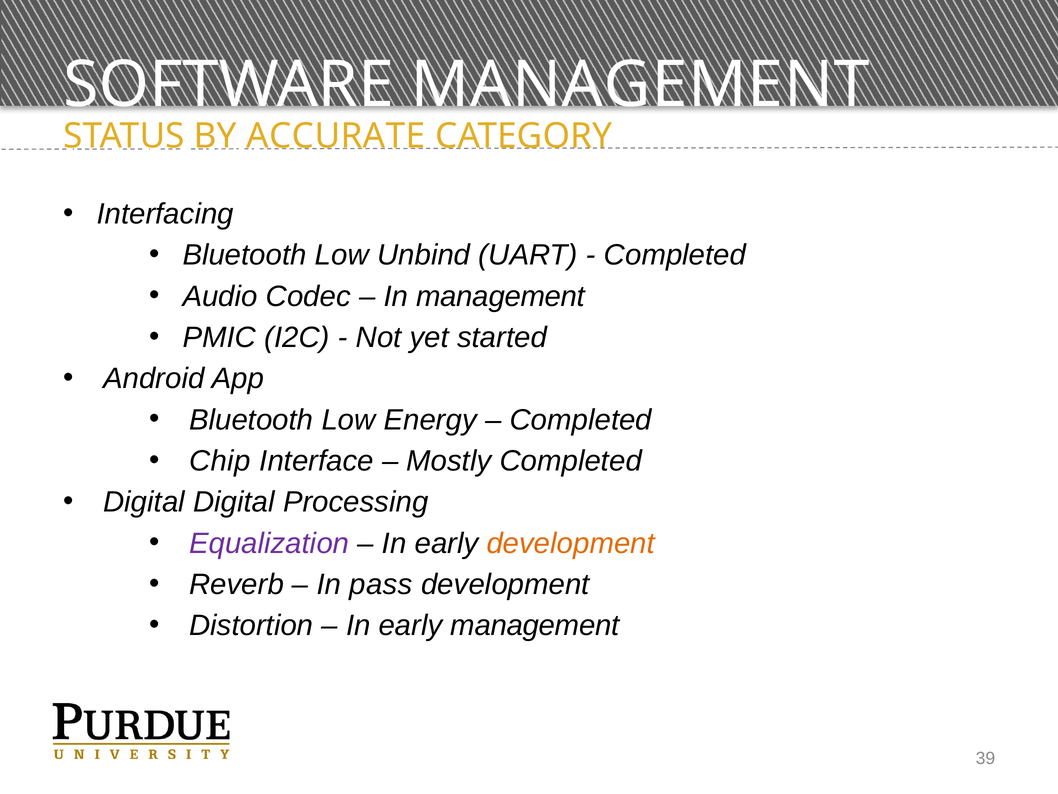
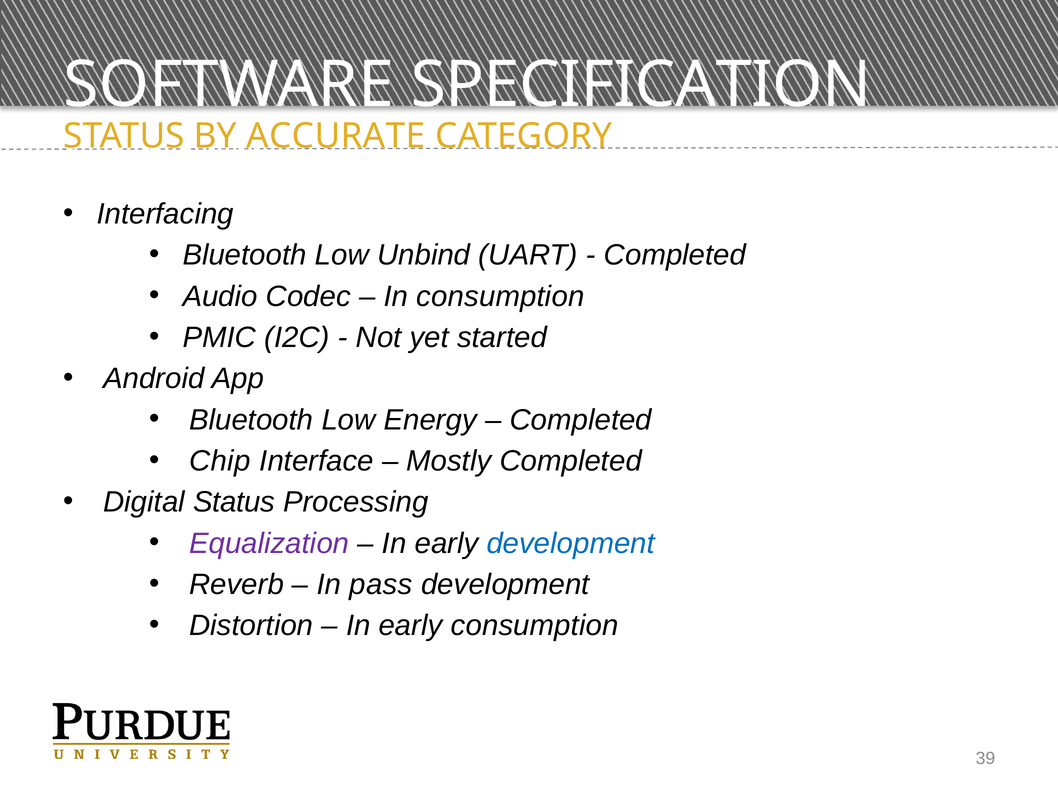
SOFTWARE MANAGEMENT: MANAGEMENT -> SPECIFICATION
In management: management -> consumption
Digital Digital: Digital -> Status
development at (571, 543) colour: orange -> blue
early management: management -> consumption
